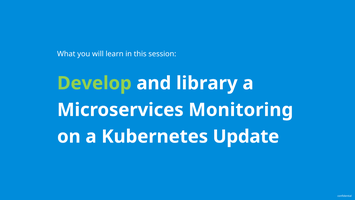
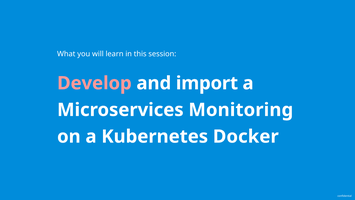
Develop colour: light green -> pink
library: library -> import
Update: Update -> Docker
